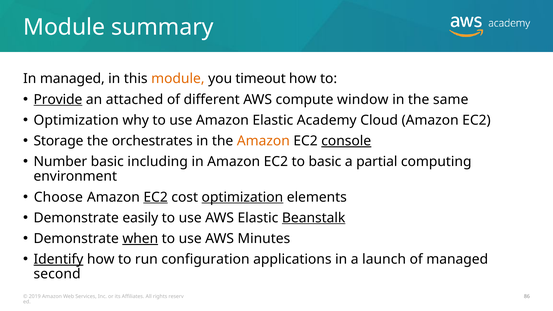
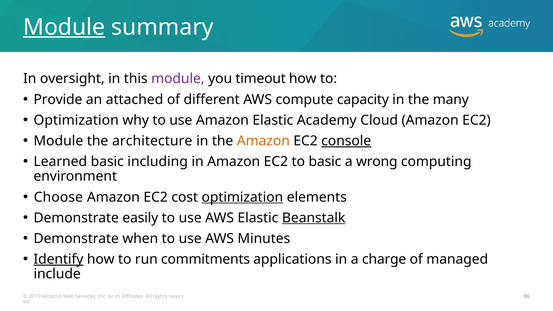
Module at (64, 27) underline: none -> present
In managed: managed -> oversight
module at (178, 79) colour: orange -> purple
Provide underline: present -> none
window: window -> capacity
same: same -> many
Storage at (58, 141): Storage -> Module
orchestrates: orchestrates -> architecture
Number: Number -> Learned
partial: partial -> wrong
EC2 at (156, 197) underline: present -> none
when underline: present -> none
configuration: configuration -> commitments
launch: launch -> charge
second: second -> include
